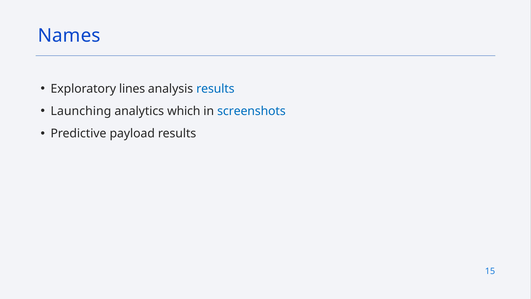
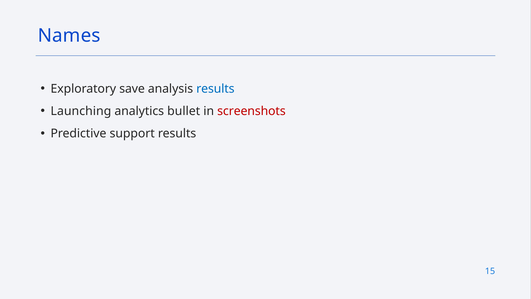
lines: lines -> save
which: which -> bullet
screenshots colour: blue -> red
payload: payload -> support
